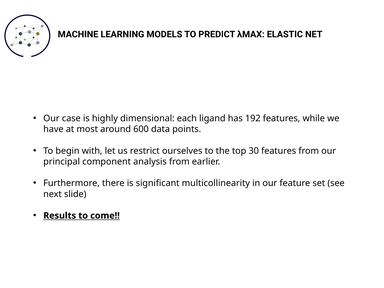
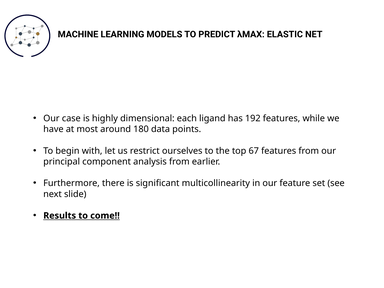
600: 600 -> 180
30: 30 -> 67
